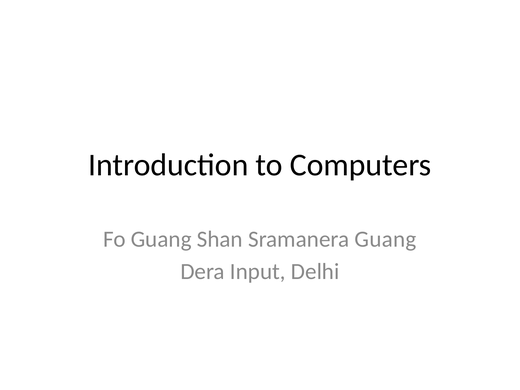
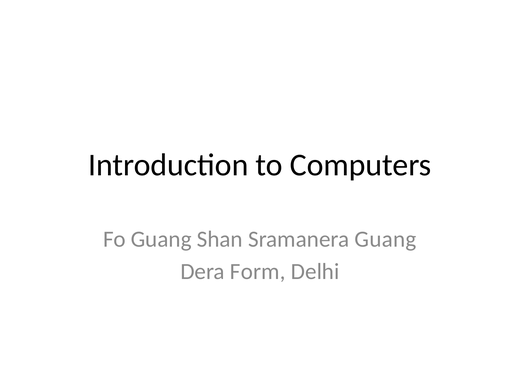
Input: Input -> Form
